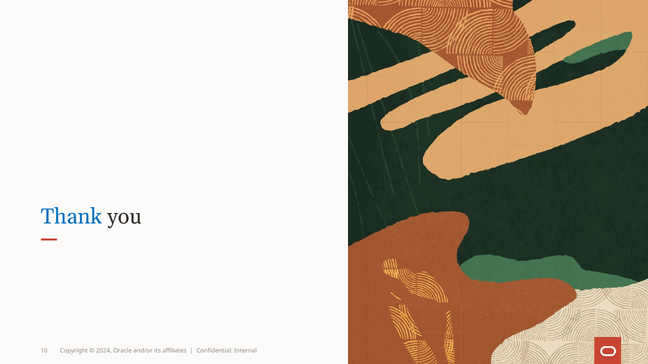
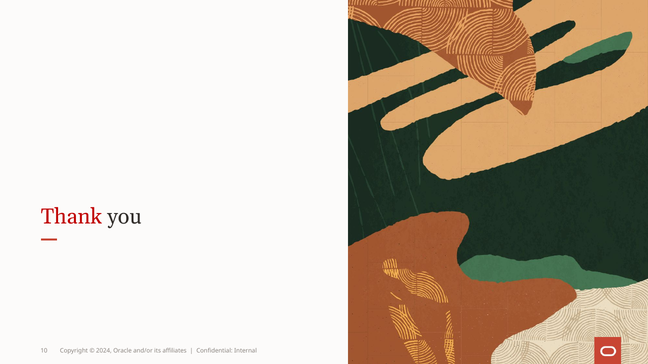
Thank colour: blue -> red
